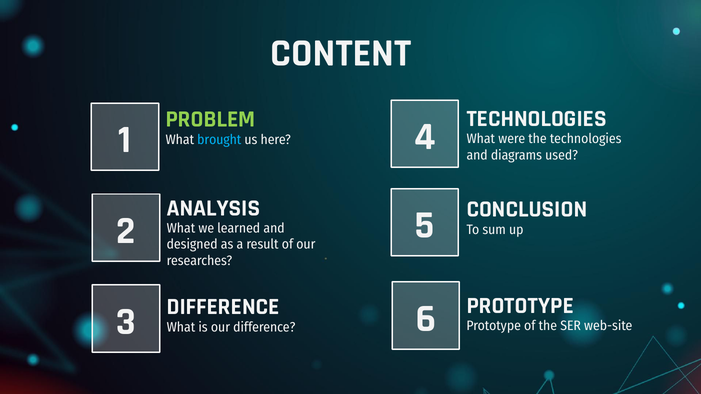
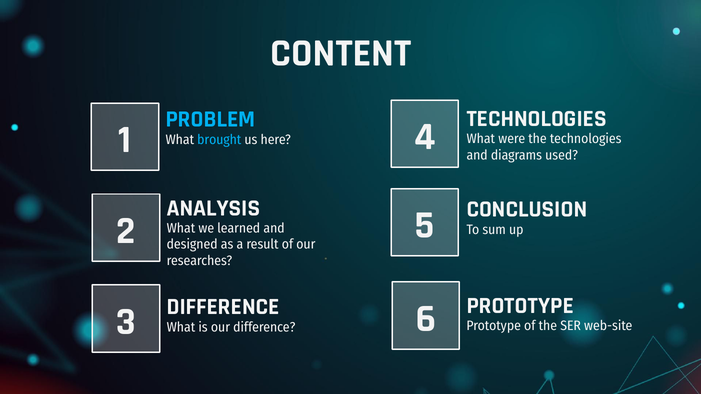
PROBLEM colour: light green -> light blue
